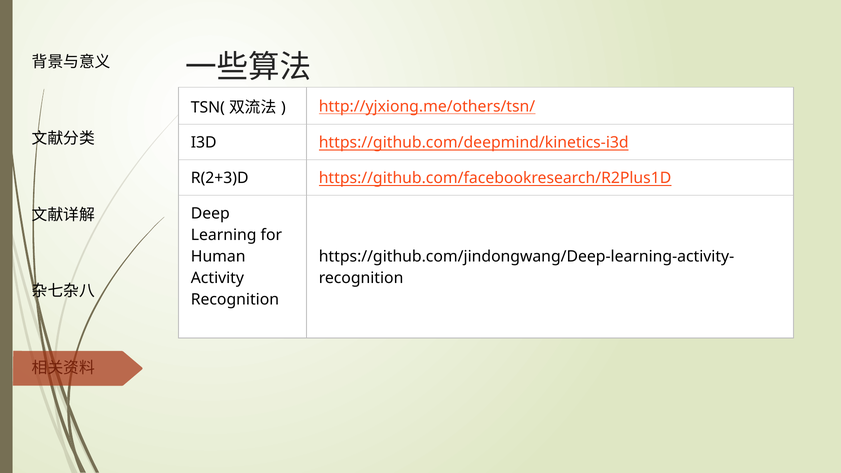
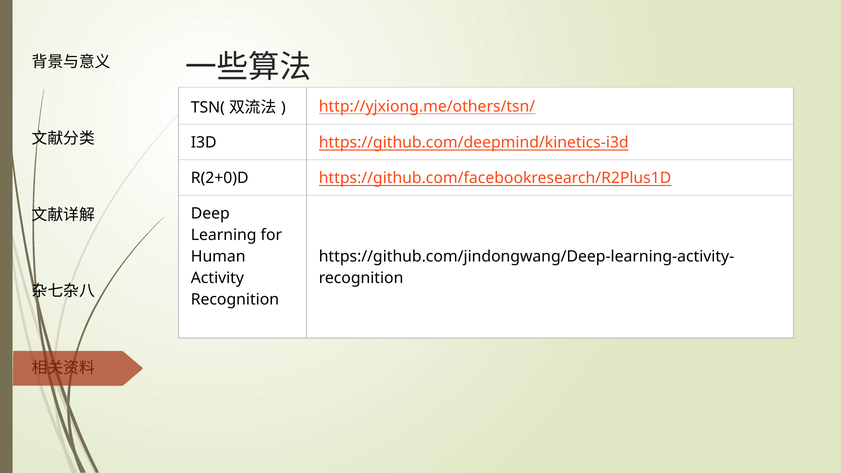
R(2+3)D: R(2+3)D -> R(2+0)D
